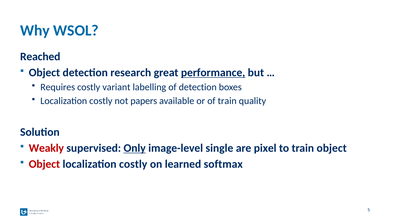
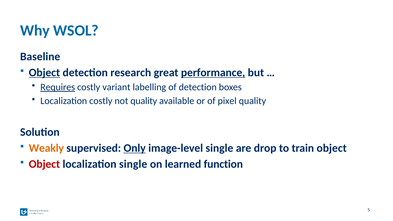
Reached: Reached -> Baseline
Object at (44, 73) underline: none -> present
Requires underline: none -> present
not papers: papers -> quality
of train: train -> pixel
Weakly colour: red -> orange
pixel: pixel -> drop
costly at (133, 164): costly -> single
softmax: softmax -> function
